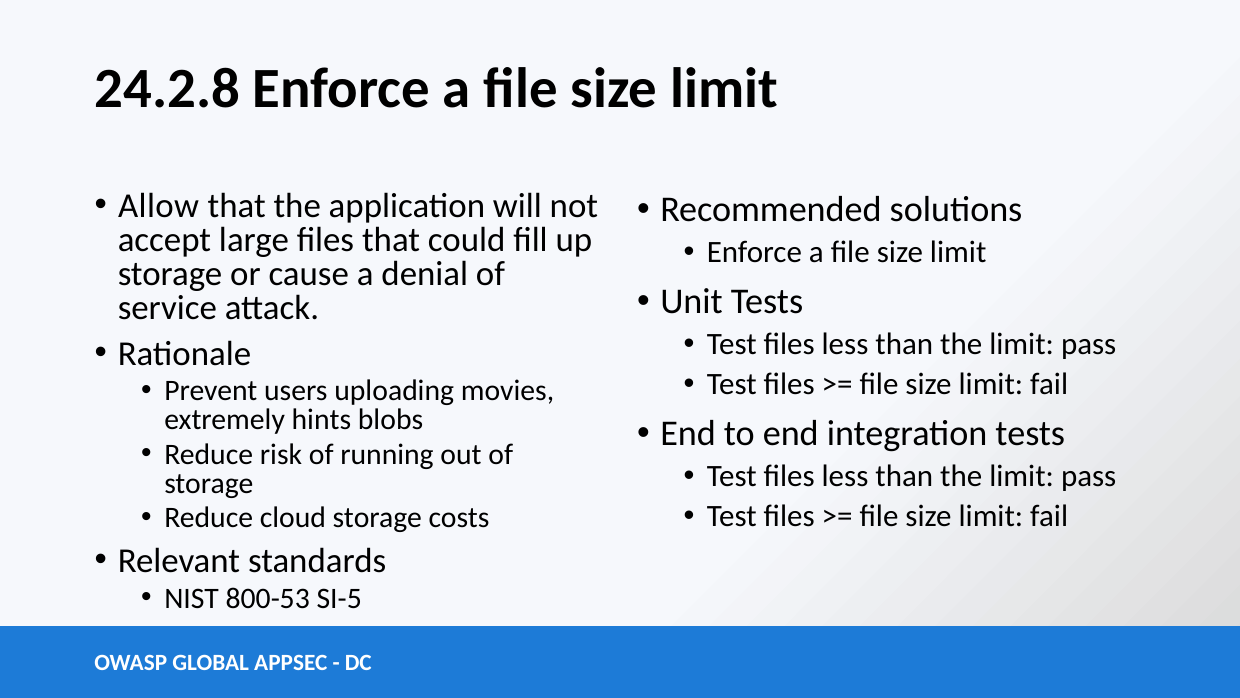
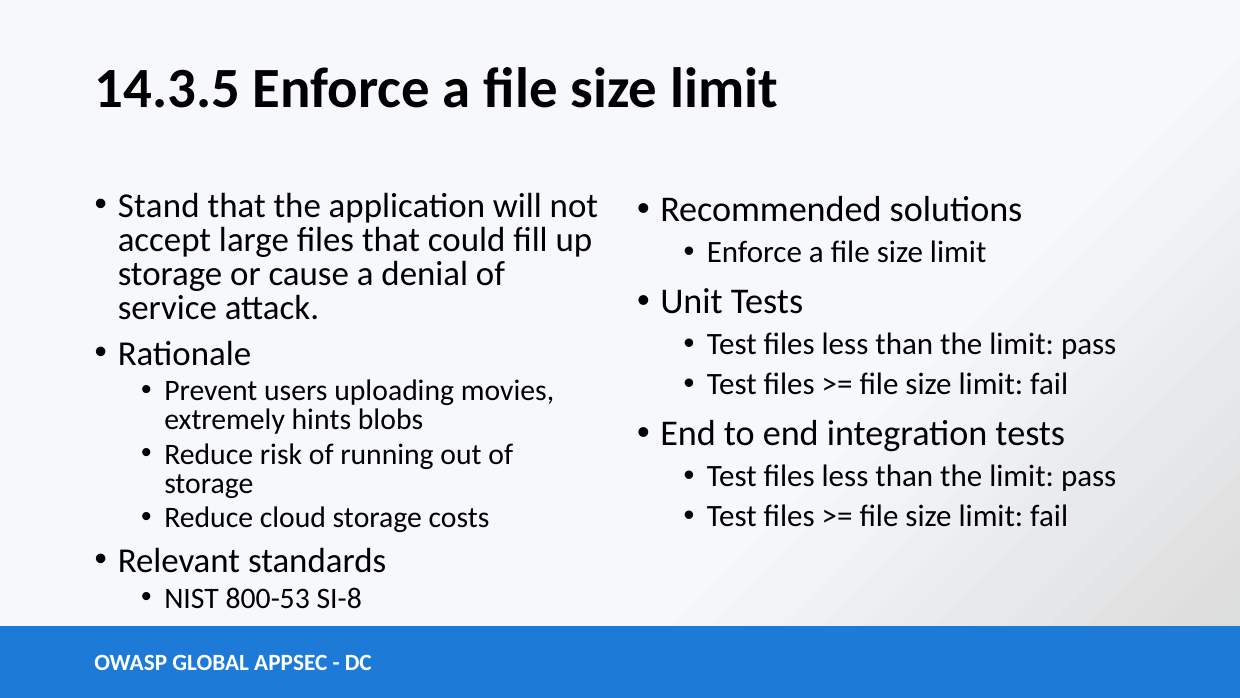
24.2.8: 24.2.8 -> 14.3.5
Allow: Allow -> Stand
SI-5: SI-5 -> SI-8
